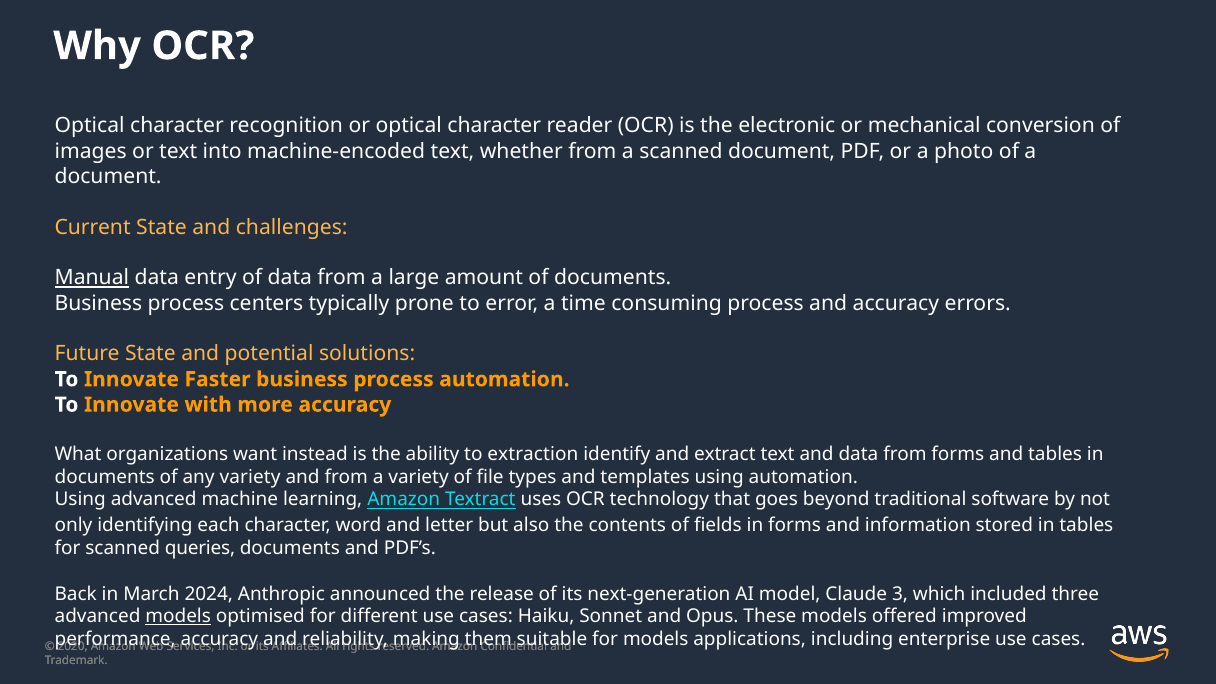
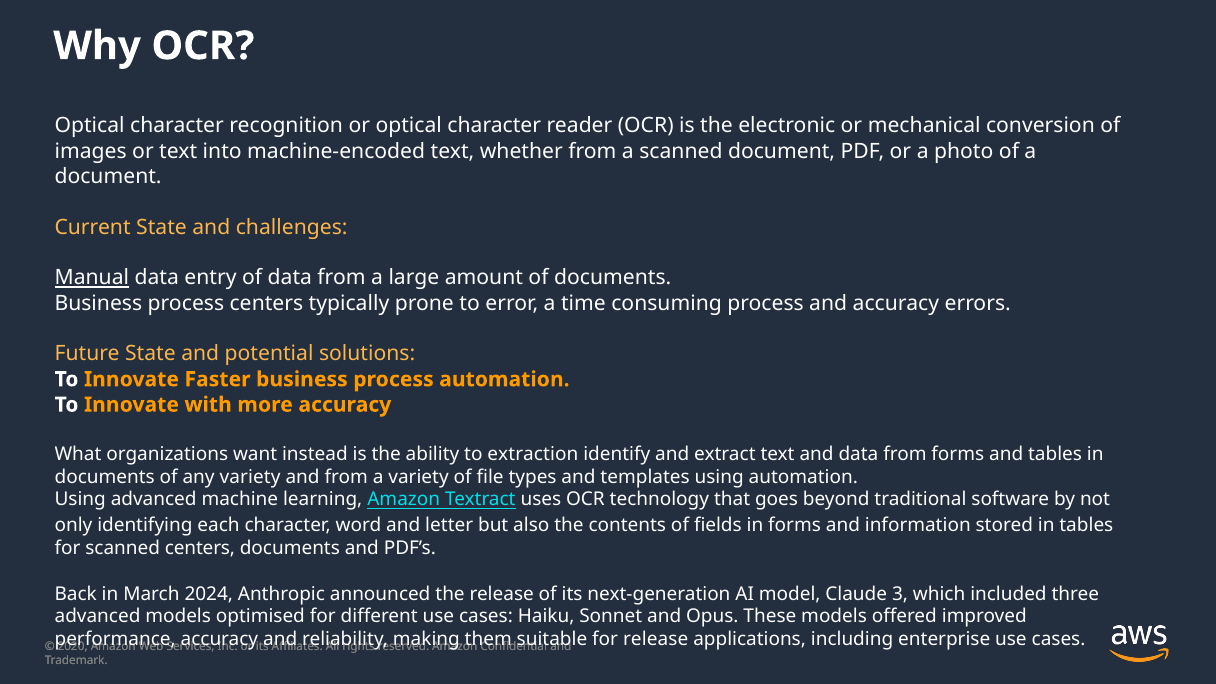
scanned queries: queries -> centers
models at (178, 617) underline: present -> none
for models: models -> release
